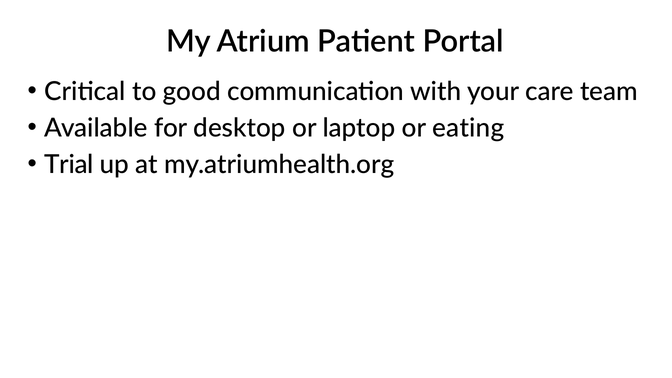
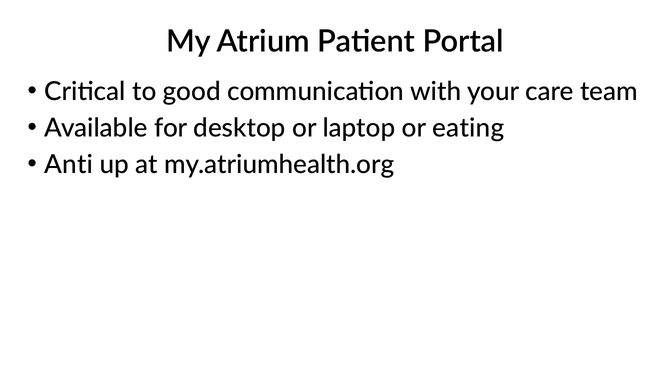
Trial: Trial -> Anti
